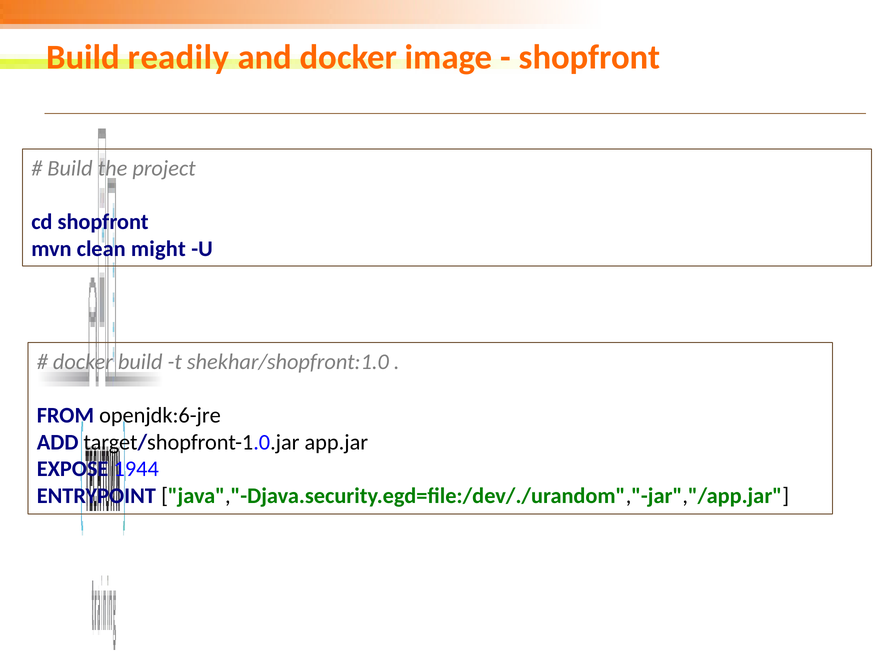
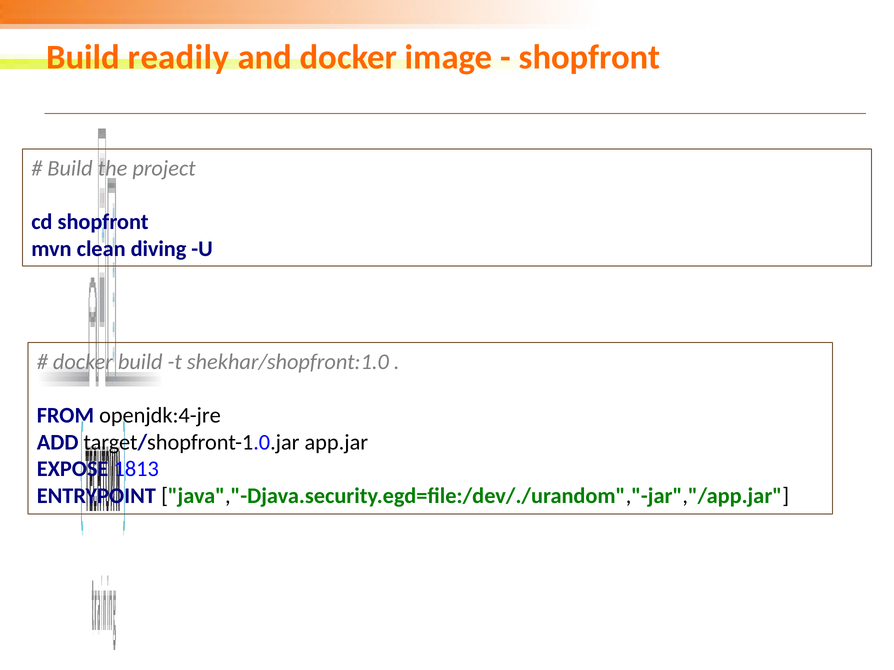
might: might -> diving
openjdk:6-jre: openjdk:6-jre -> openjdk:4-jre
1944: 1944 -> 1813
